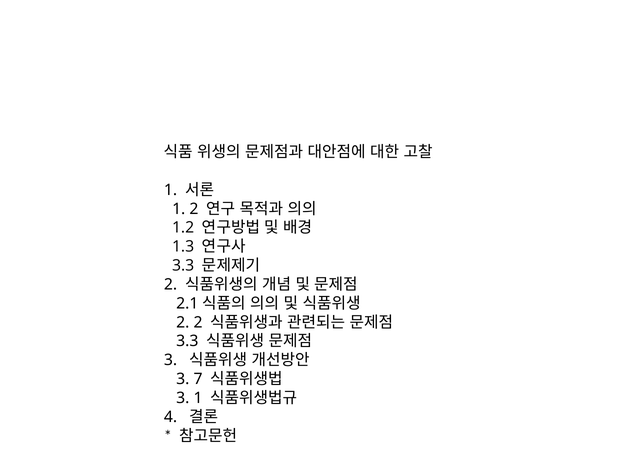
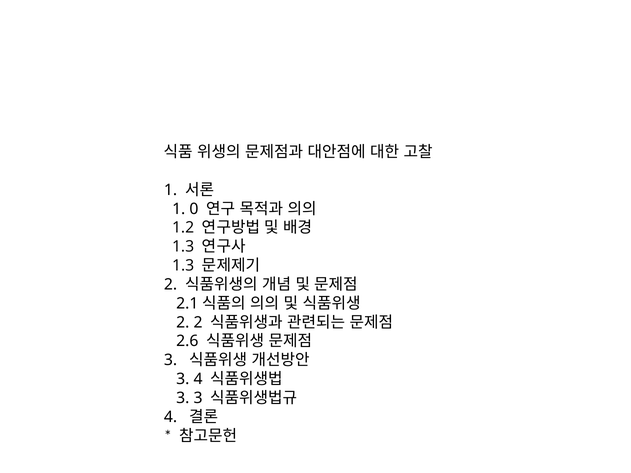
1 2: 2 -> 0
3.3 at (183, 266): 3.3 -> 1.3
3.3 at (187, 341): 3.3 -> 2.6
3 7: 7 -> 4
3 1: 1 -> 3
